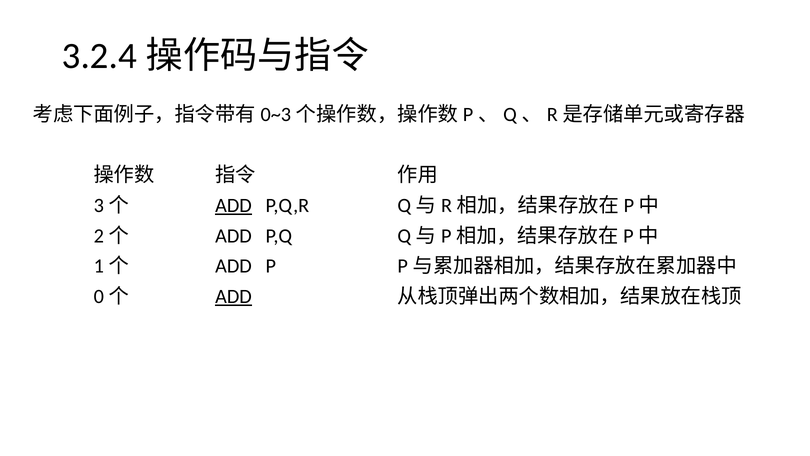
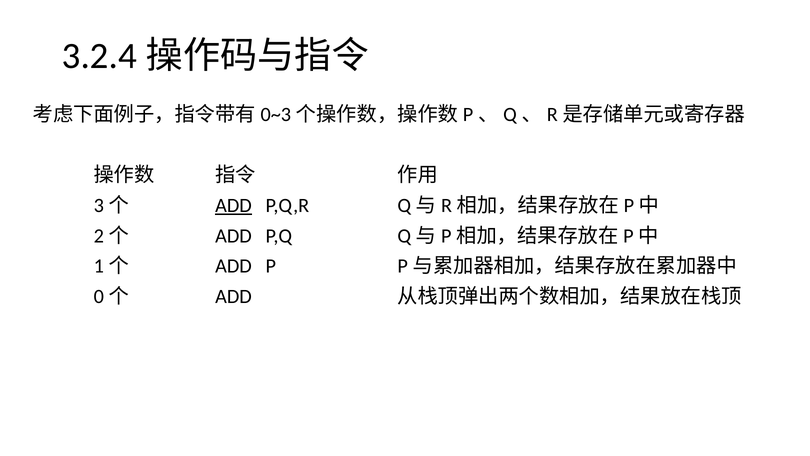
ADD at (234, 296) underline: present -> none
